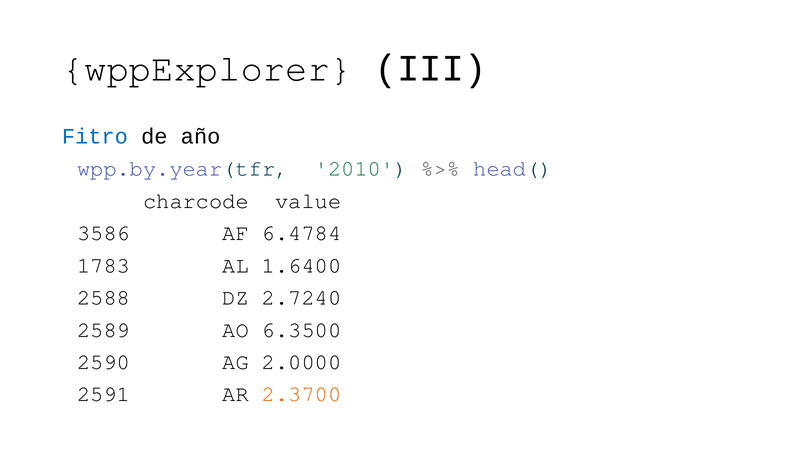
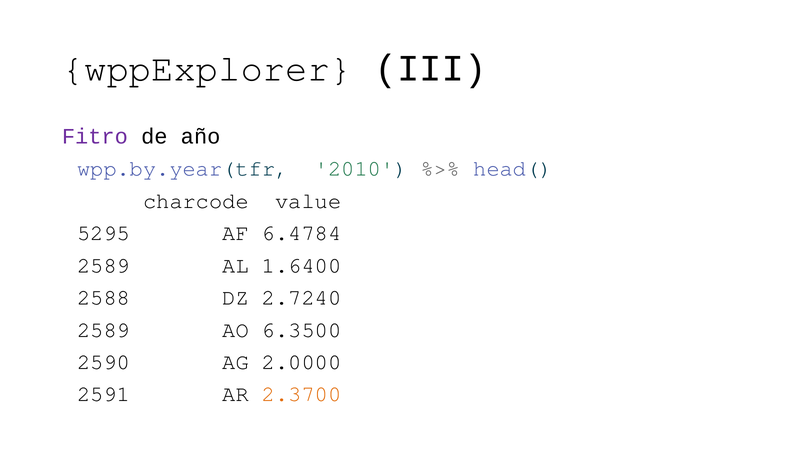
Fitro colour: blue -> purple
3586: 3586 -> 5295
1783 at (104, 265): 1783 -> 2589
